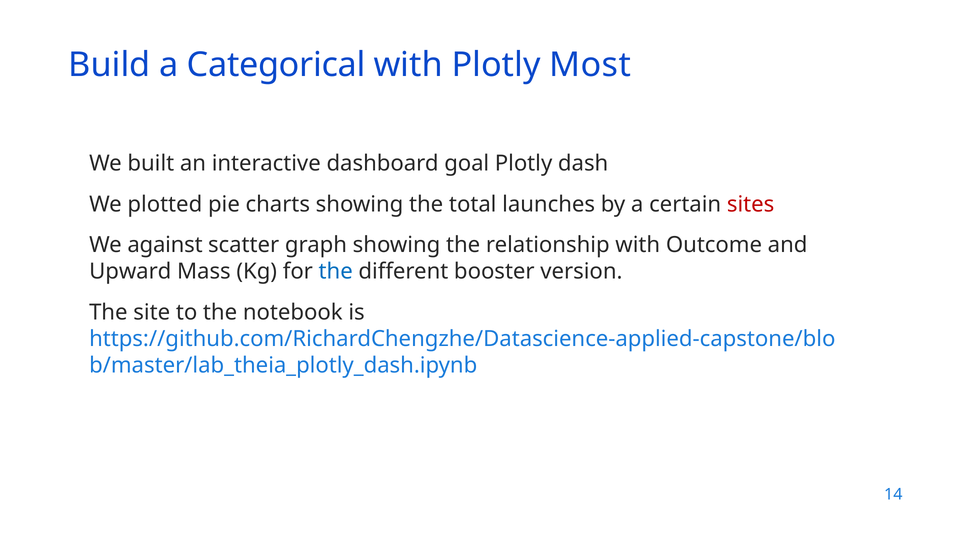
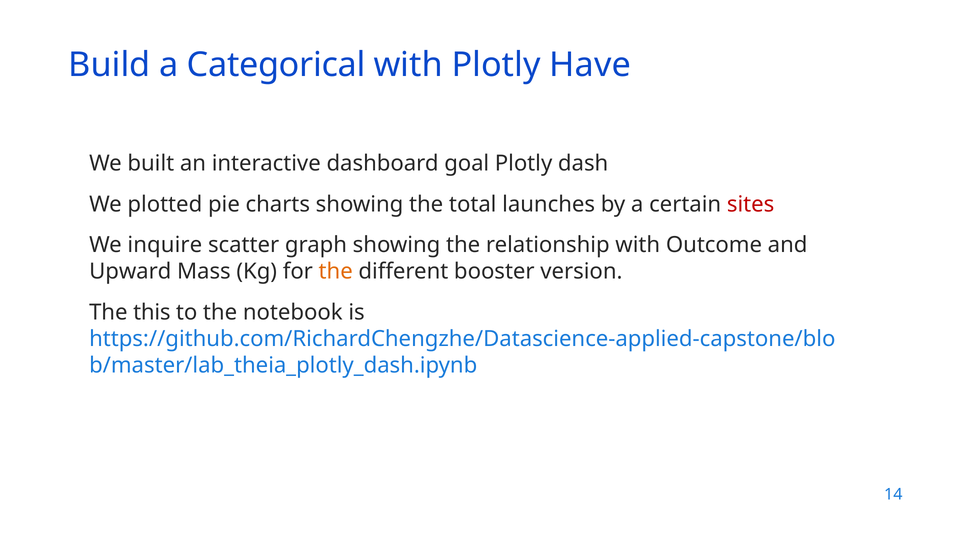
Most: Most -> Have
against: against -> inquire
the at (336, 271) colour: blue -> orange
site: site -> this
